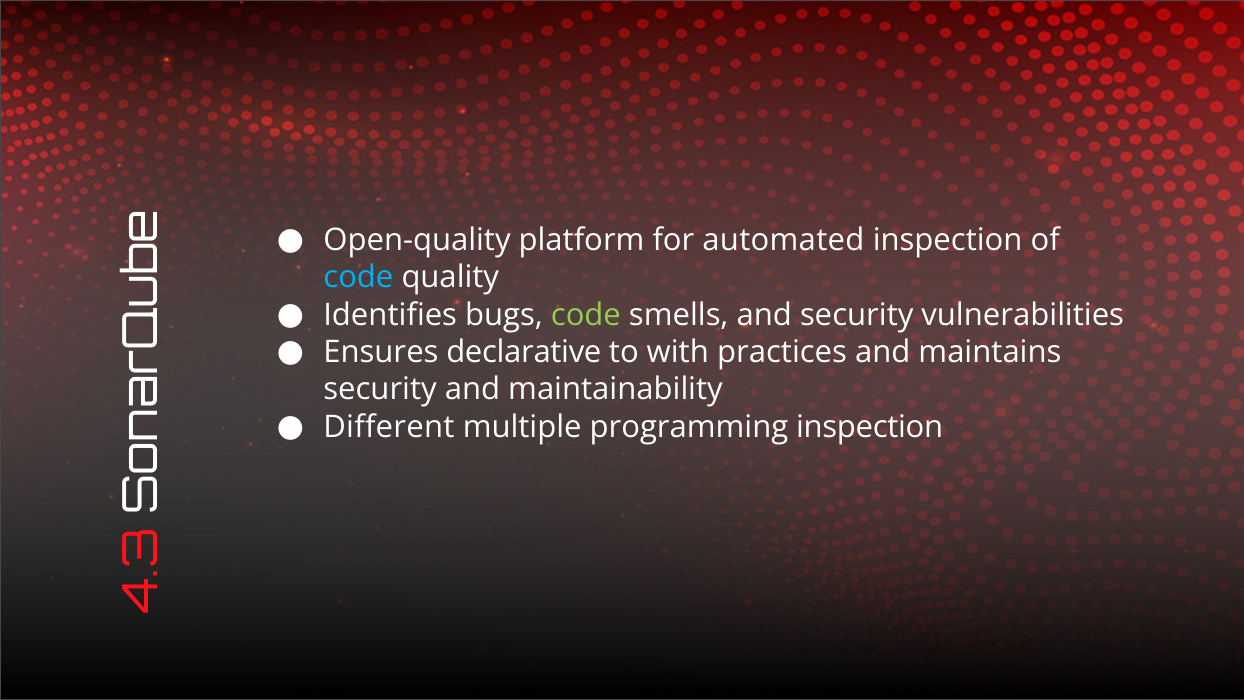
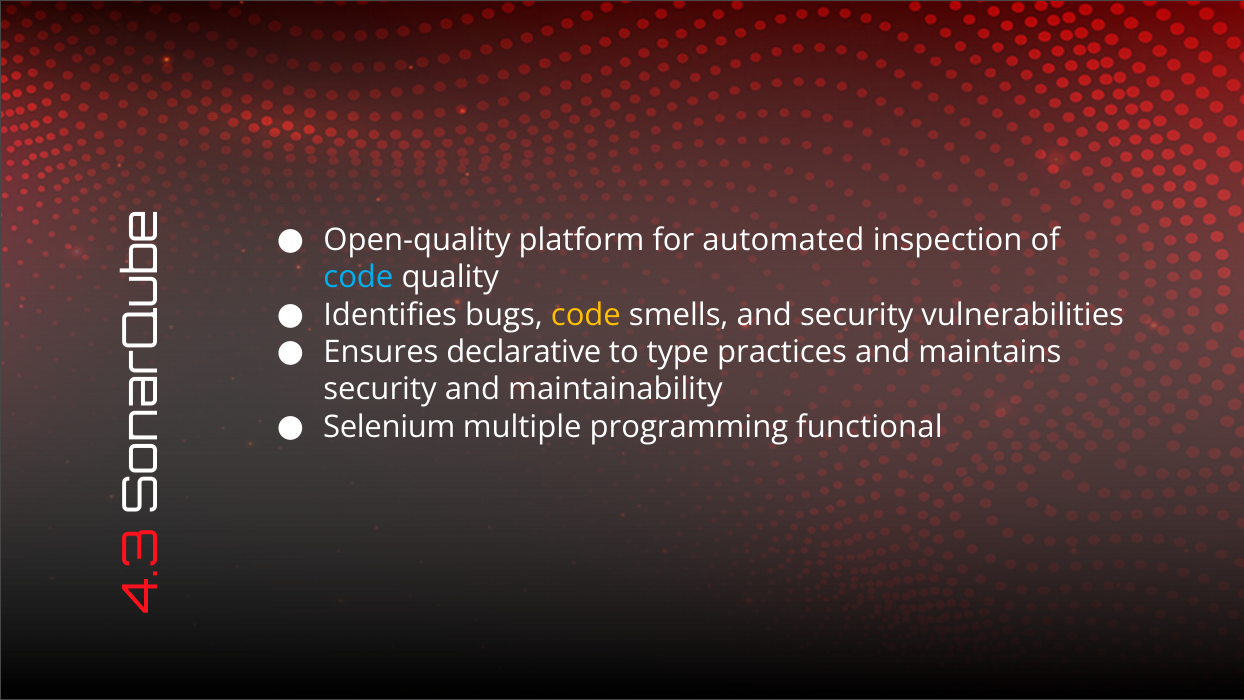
code at (586, 315) colour: light green -> yellow
with: with -> type
Different: Different -> Selenium
programming inspection: inspection -> functional
